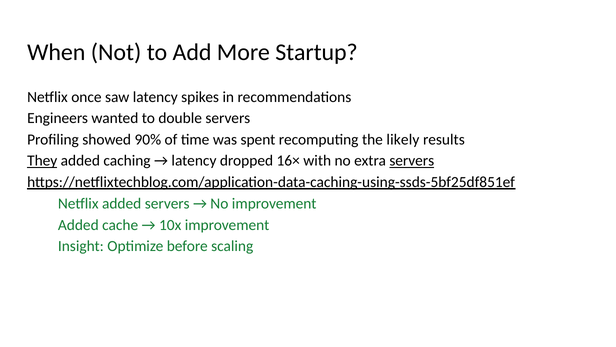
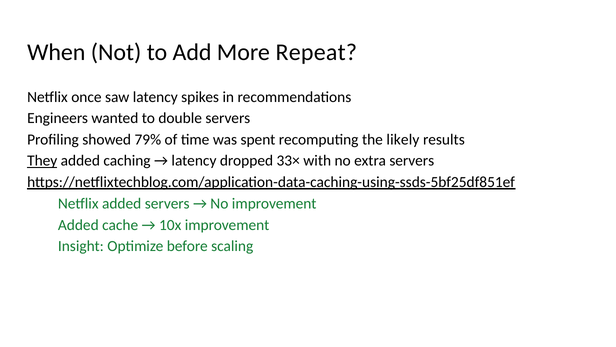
Startup: Startup -> Repeat
90%: 90% -> 79%
16×: 16× -> 33×
servers at (412, 161) underline: present -> none
